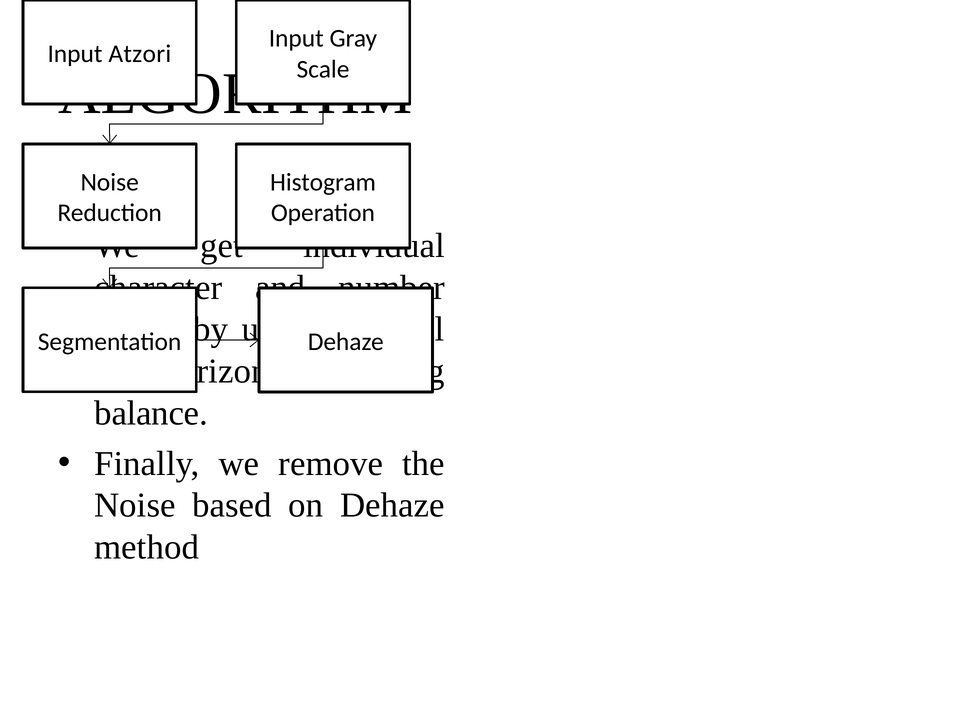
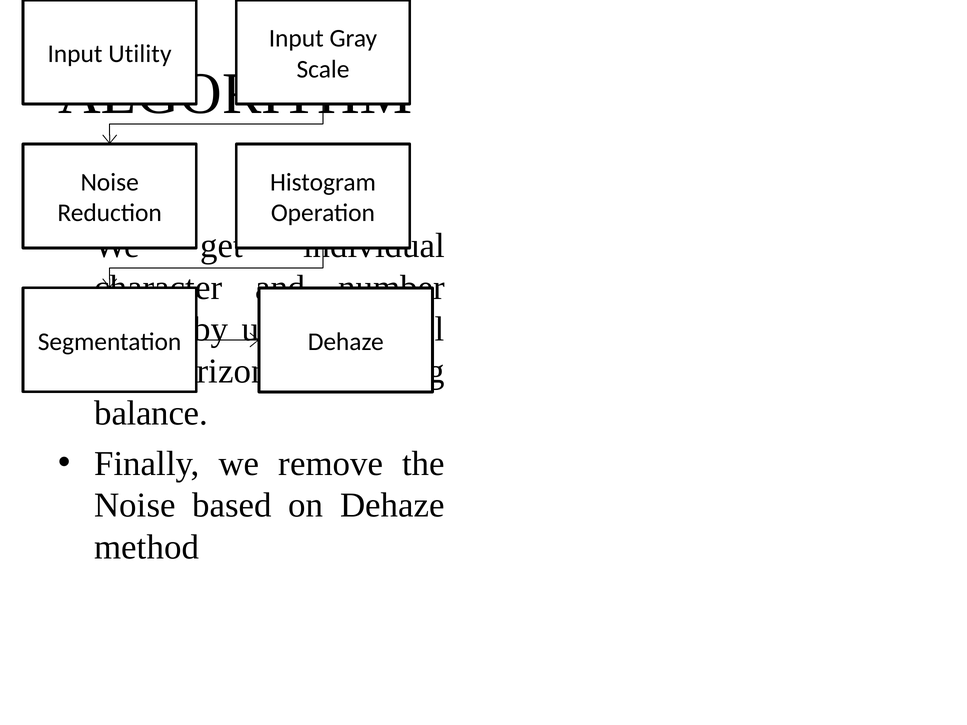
Atzori: Atzori -> Utility
